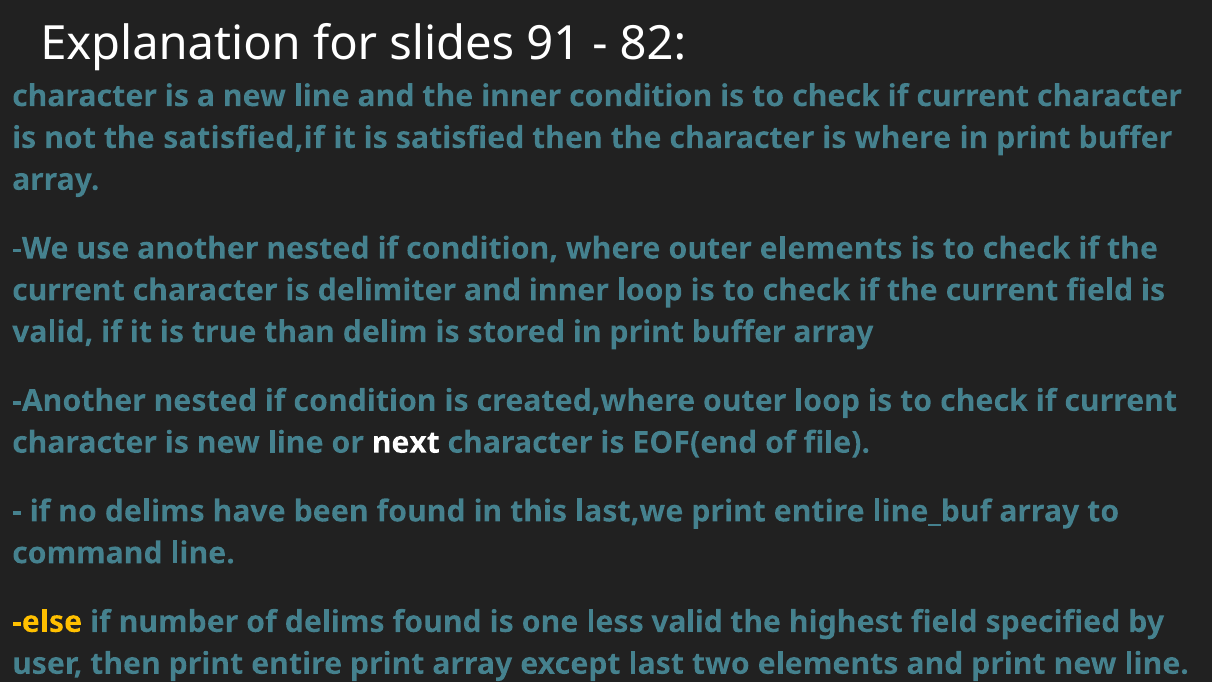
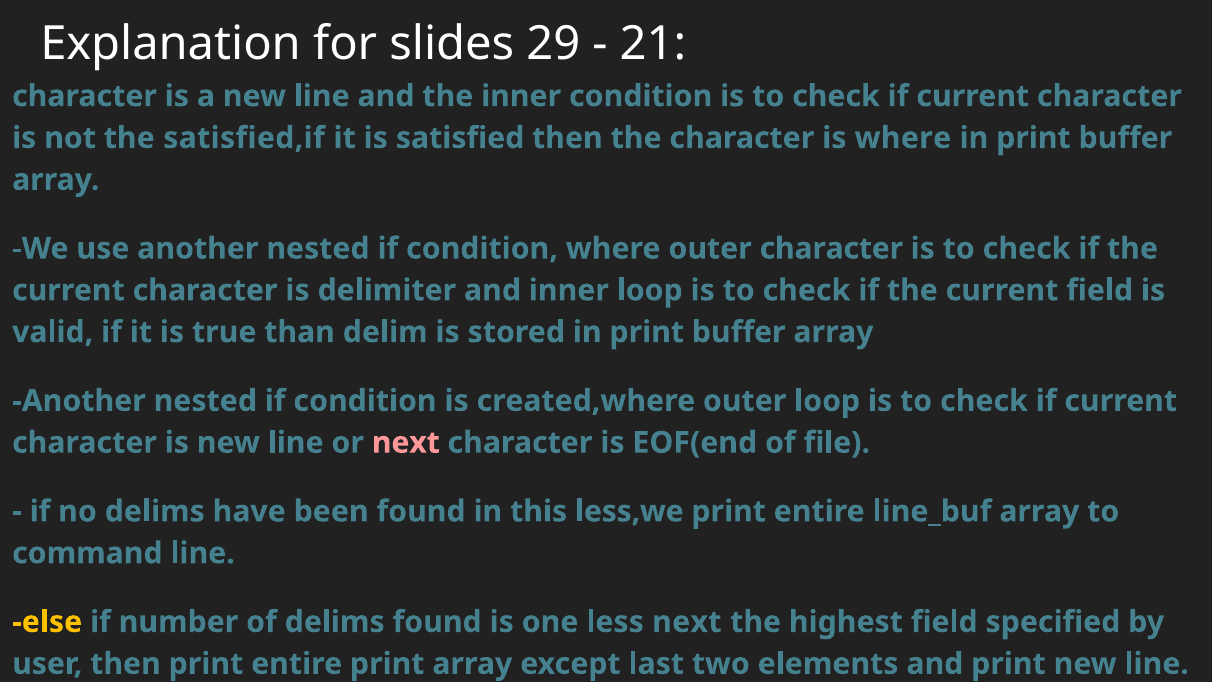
91: 91 -> 29
82: 82 -> 21
outer elements: elements -> character
next at (406, 443) colour: white -> pink
last,we: last,we -> less,we
less valid: valid -> next
